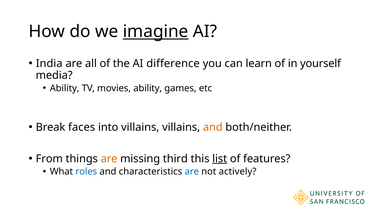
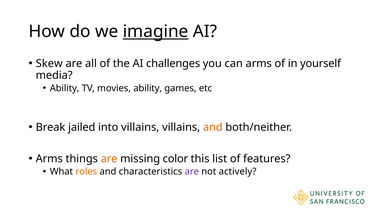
India: India -> Skew
difference: difference -> challenges
can learn: learn -> arms
faces: faces -> jailed
From at (49, 159): From -> Arms
third: third -> color
list underline: present -> none
roles colour: blue -> orange
are at (192, 172) colour: blue -> purple
